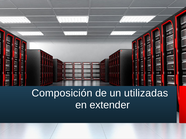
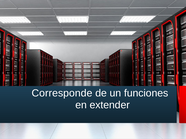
Composición: Composición -> Corresponde
utilizadas: utilizadas -> funciones
